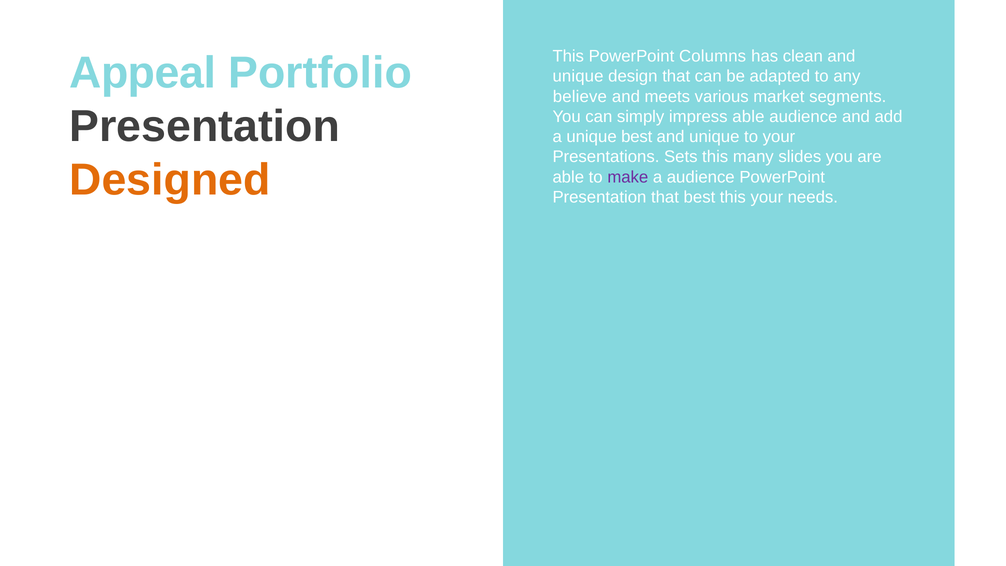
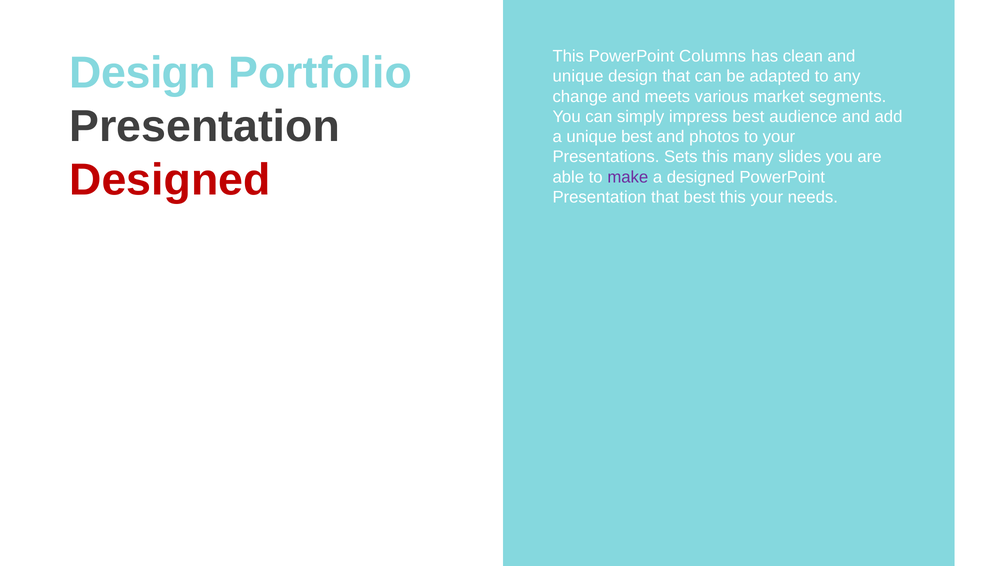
Appeal at (143, 73): Appeal -> Design
believe: believe -> change
impress able: able -> best
unique at (714, 137): unique -> photos
Designed at (170, 180) colour: orange -> red
a audience: audience -> designed
